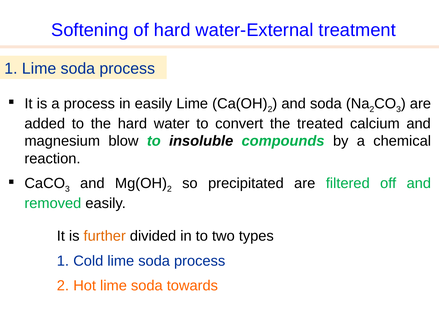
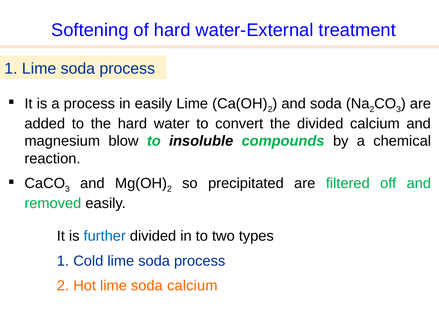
the treated: treated -> divided
further colour: orange -> blue
soda towards: towards -> calcium
